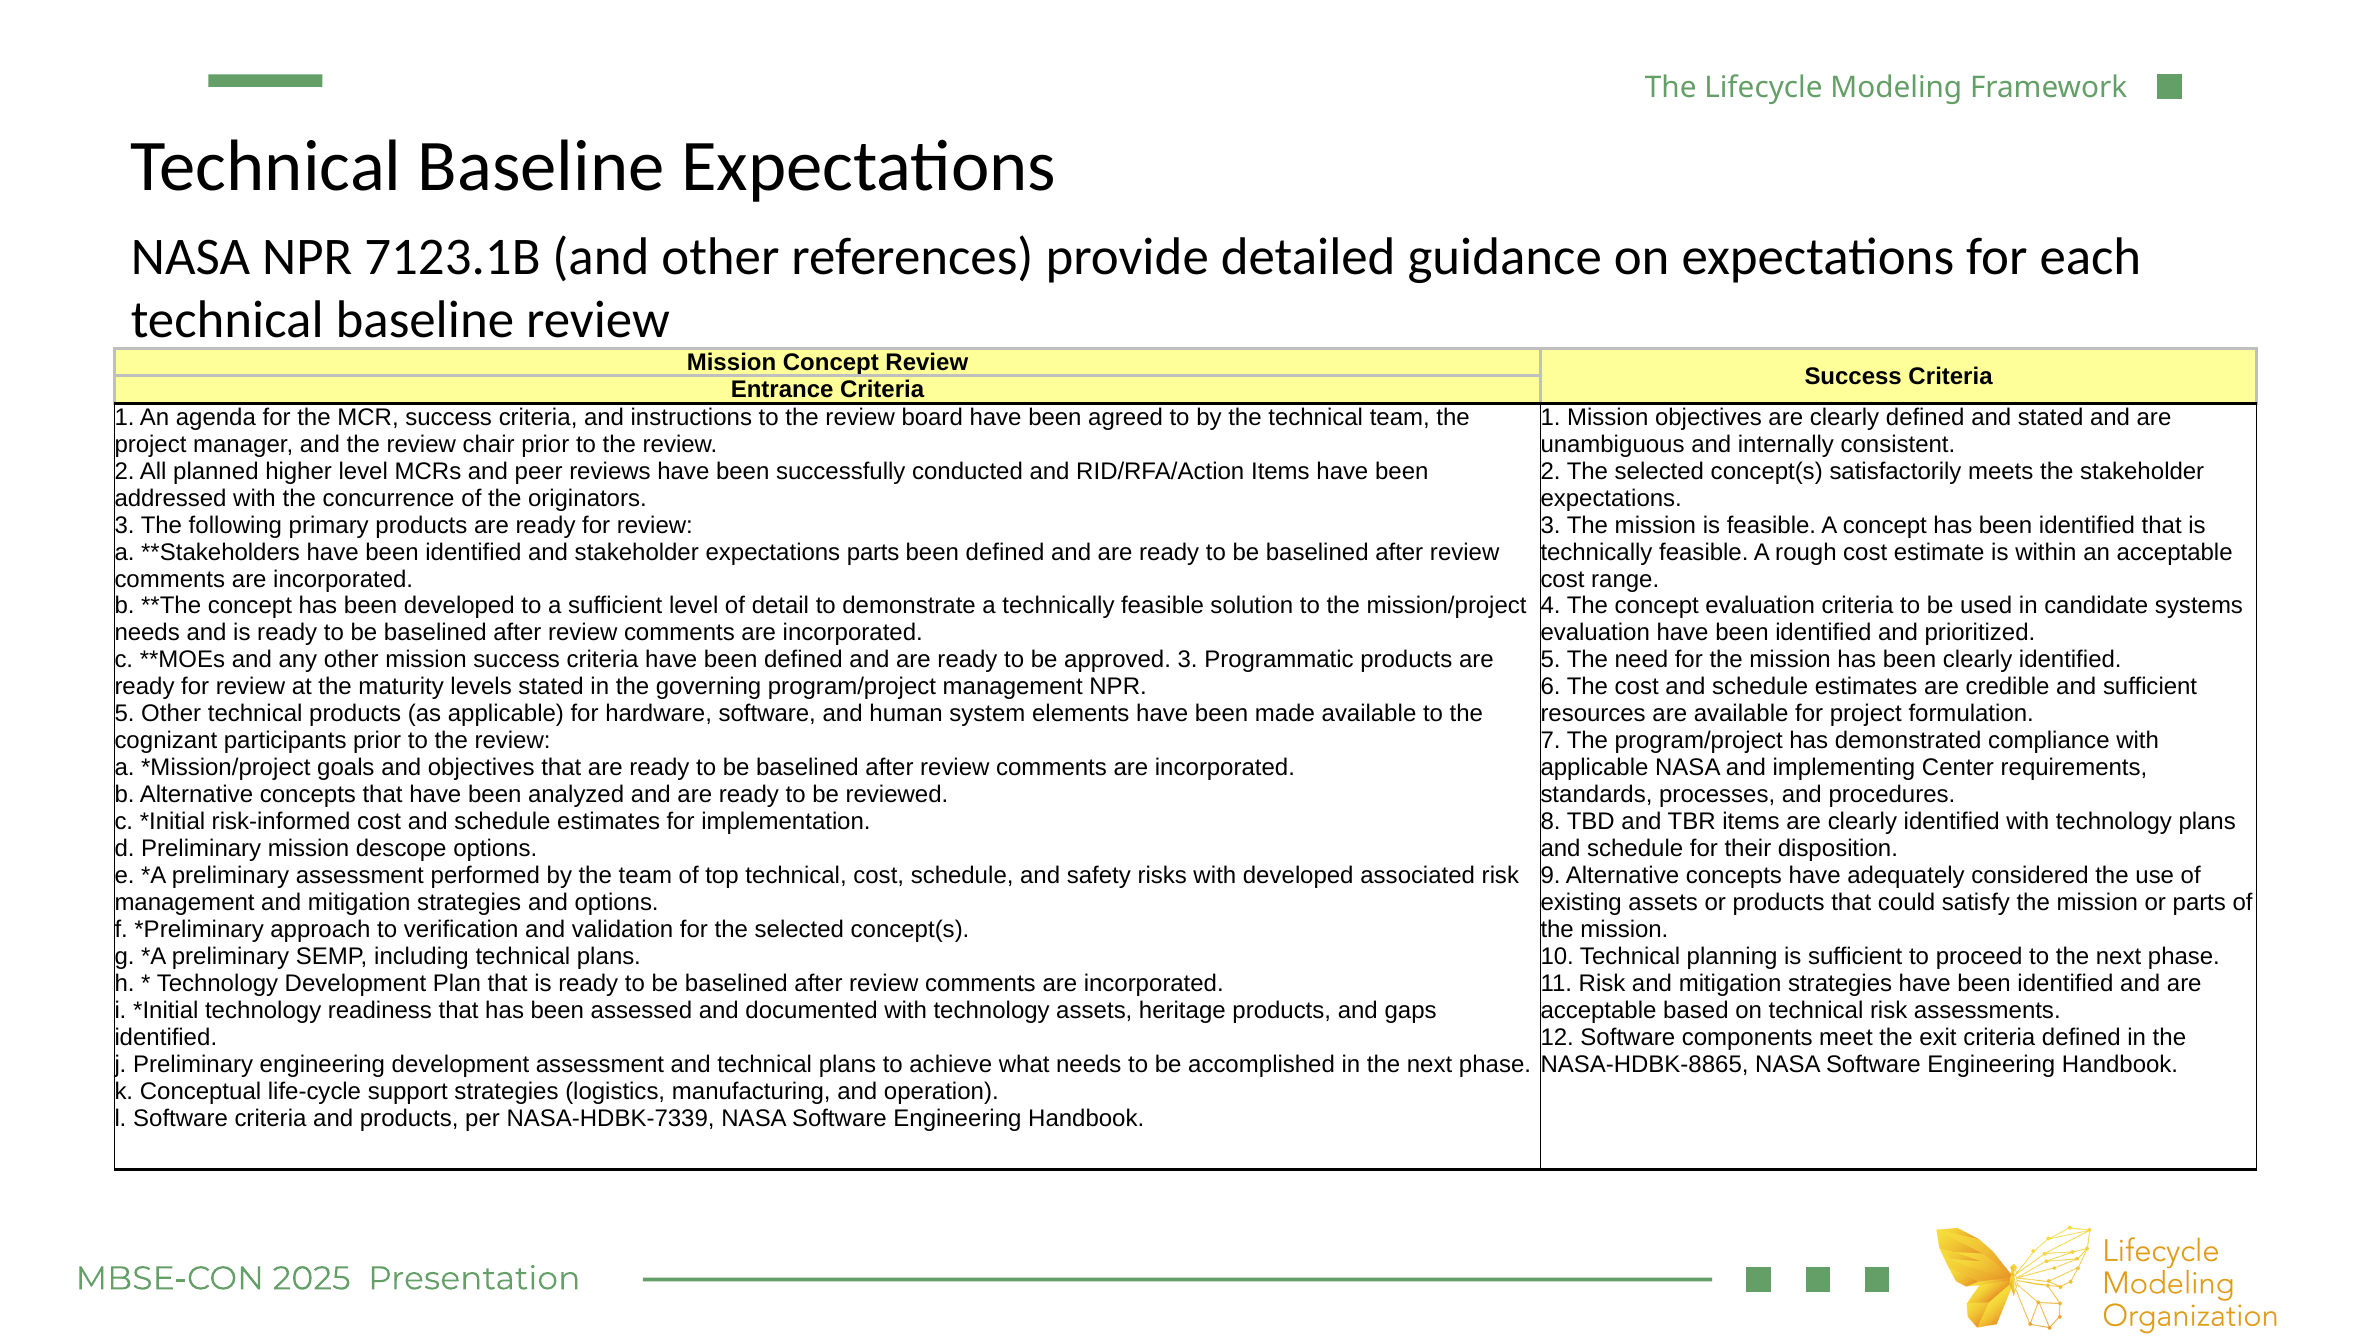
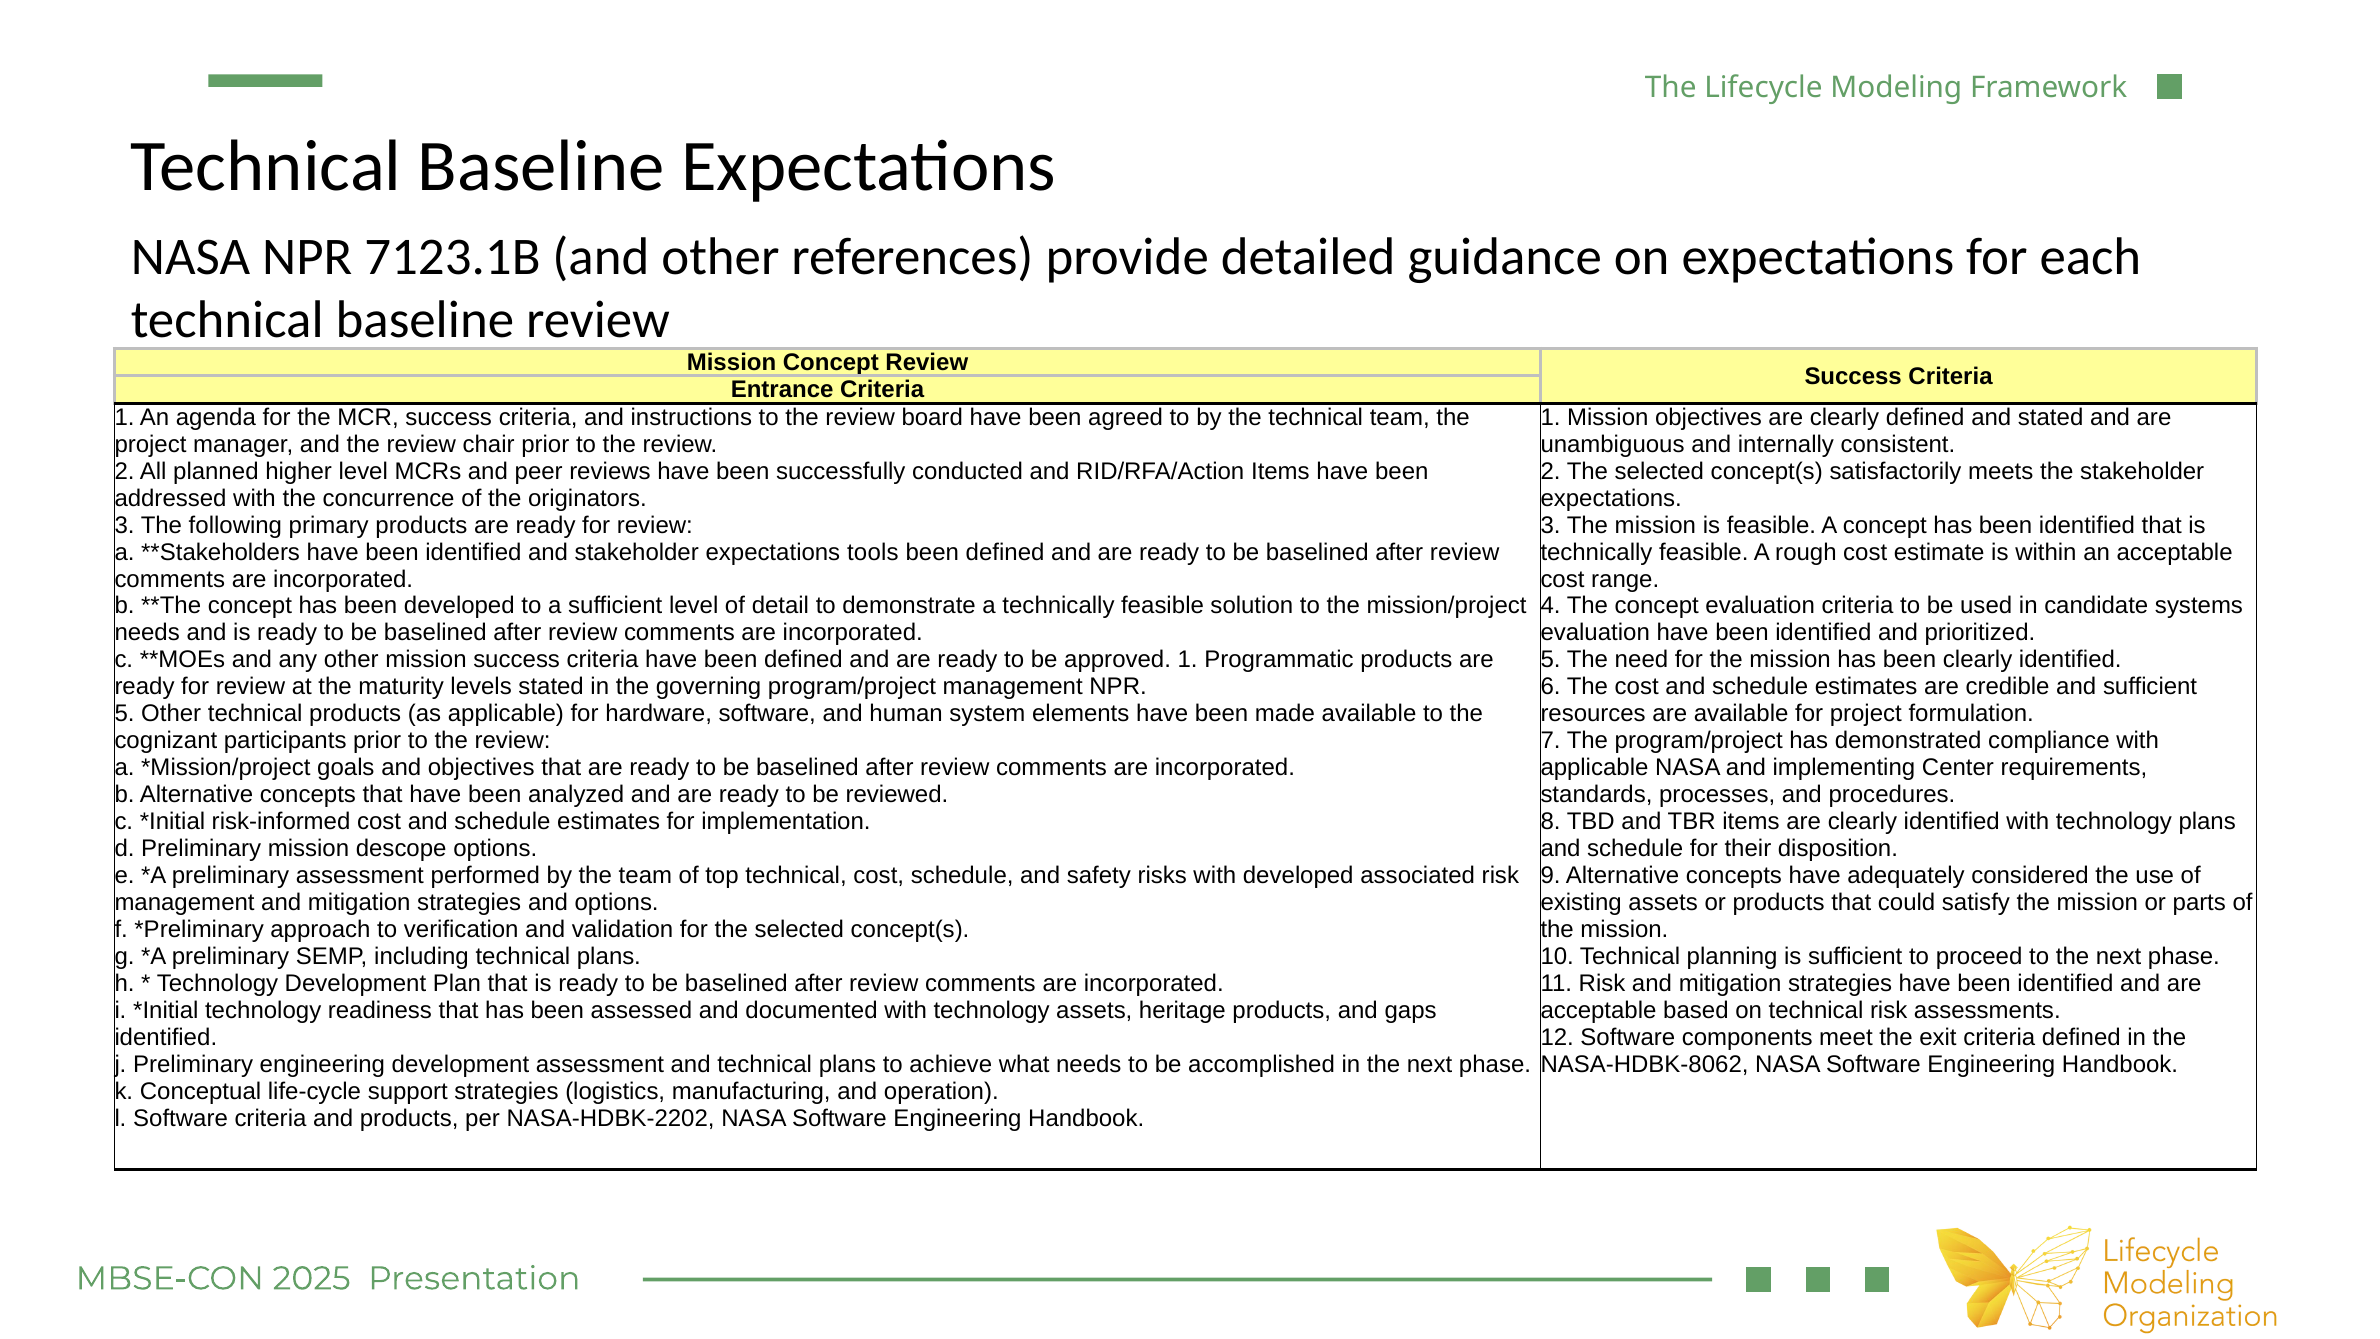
expectations parts: parts -> tools
approved 3: 3 -> 1
NASA-HDBK-8865: NASA-HDBK-8865 -> NASA-HDBK-8062
NASA-HDBK-7339: NASA-HDBK-7339 -> NASA-HDBK-2202
